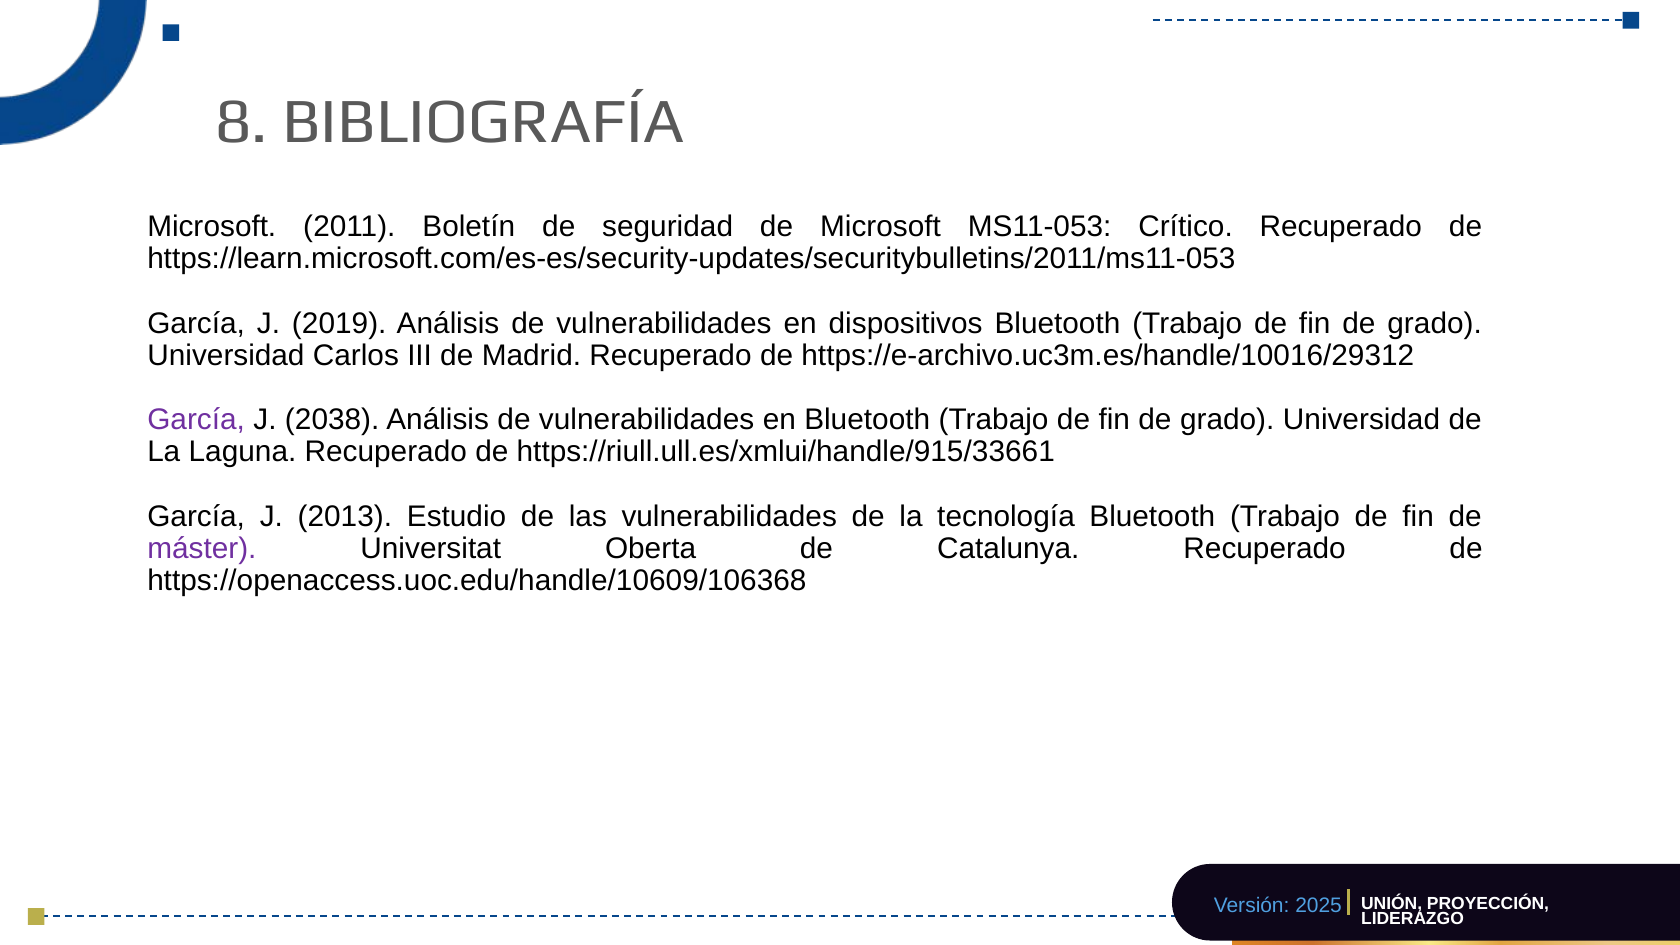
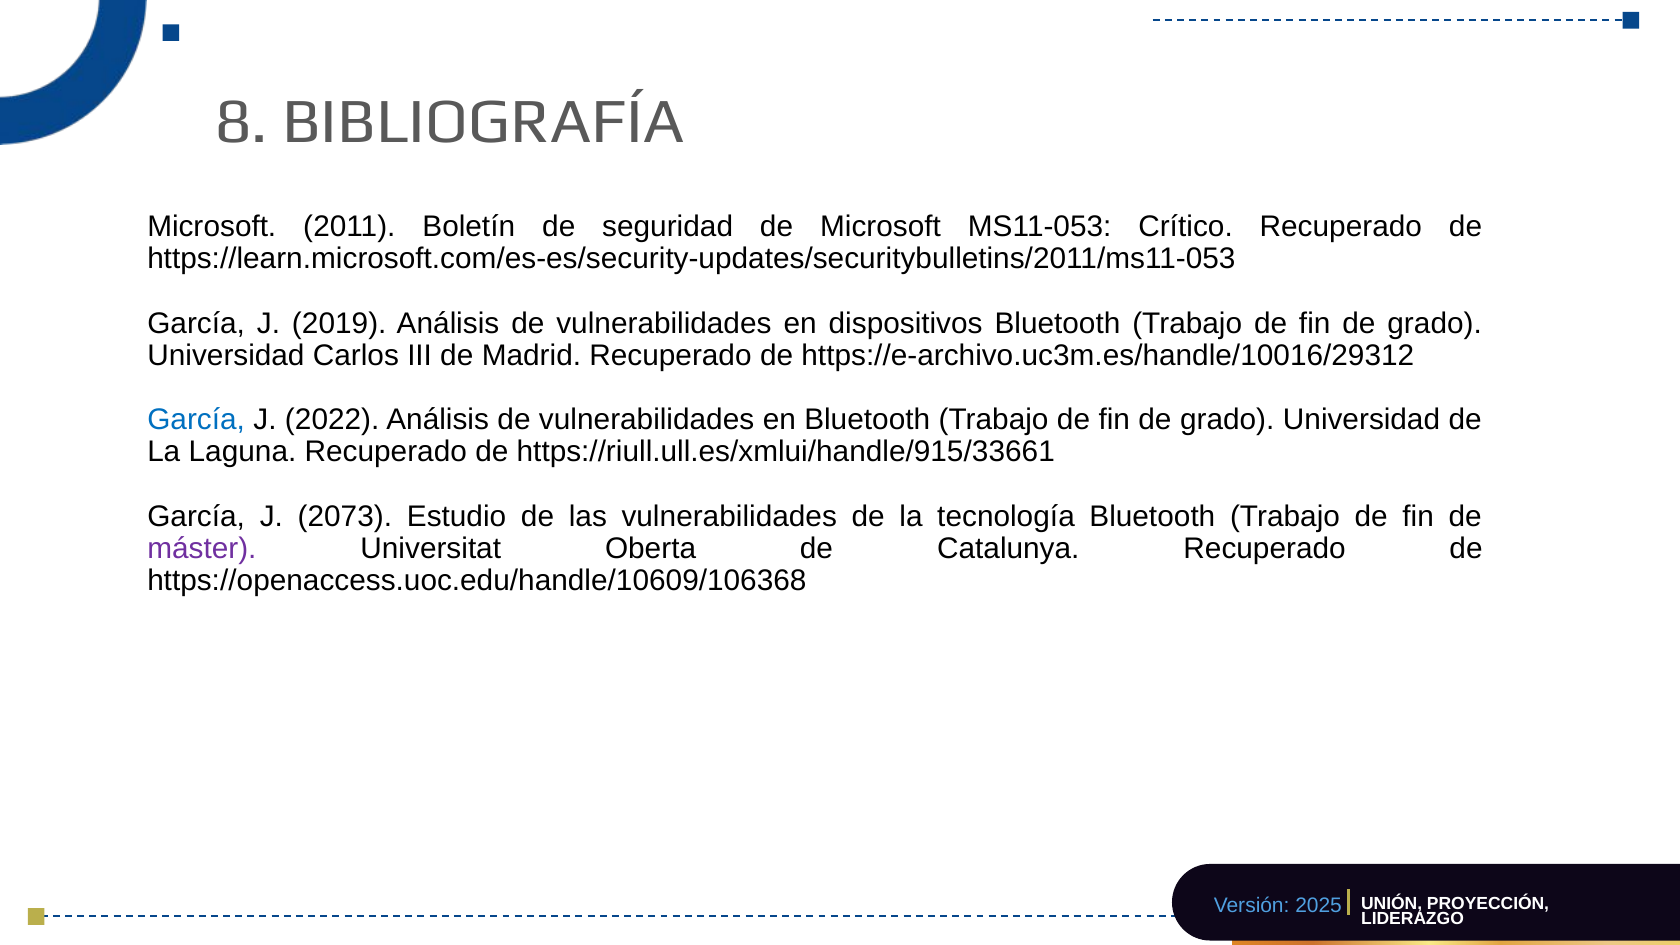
García at (196, 420) colour: purple -> blue
2038: 2038 -> 2022
2013: 2013 -> 2073
